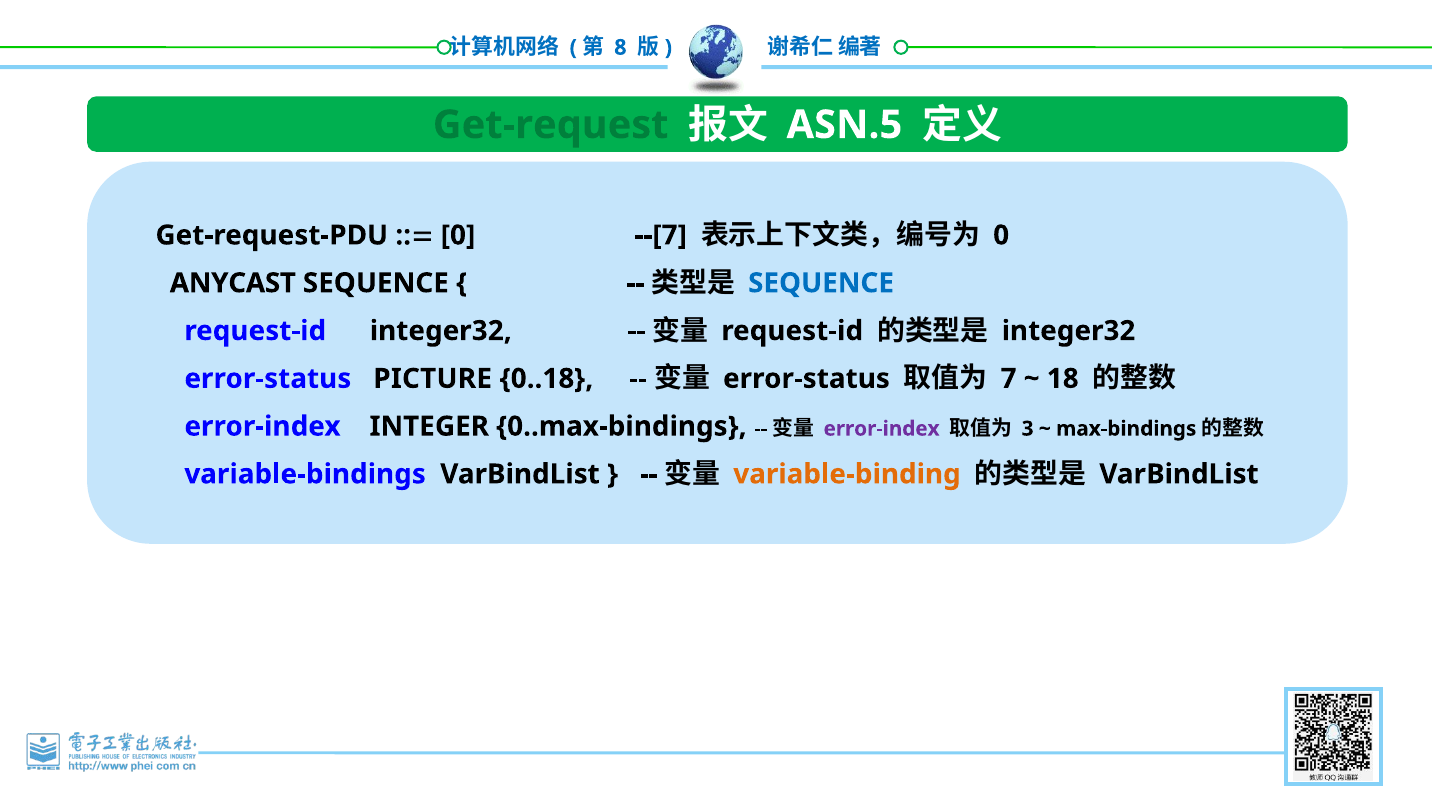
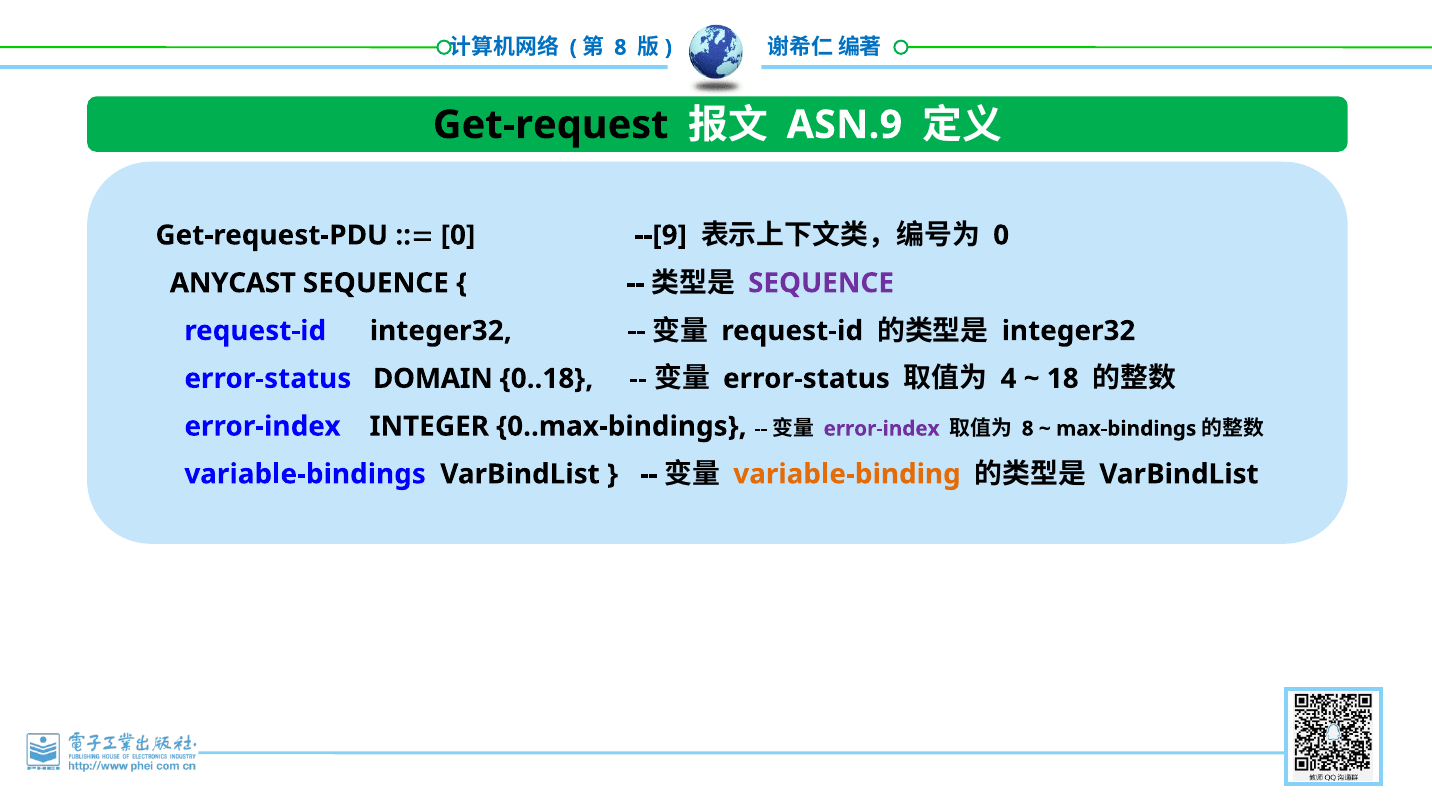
Get-request colour: green -> black
ASN.5: ASN.5 -> ASN.9
--[7: --[7 -> --[9
SEQUENCE at (821, 283) colour: blue -> purple
PICTURE: PICTURE -> DOMAIN
7: 7 -> 4
3 at (1028, 428): 3 -> 8
